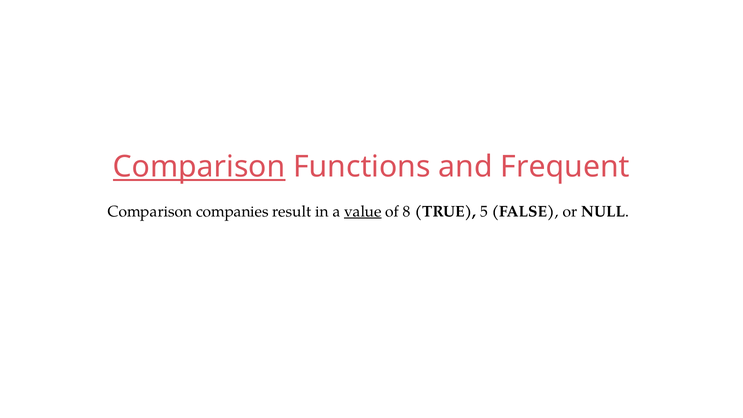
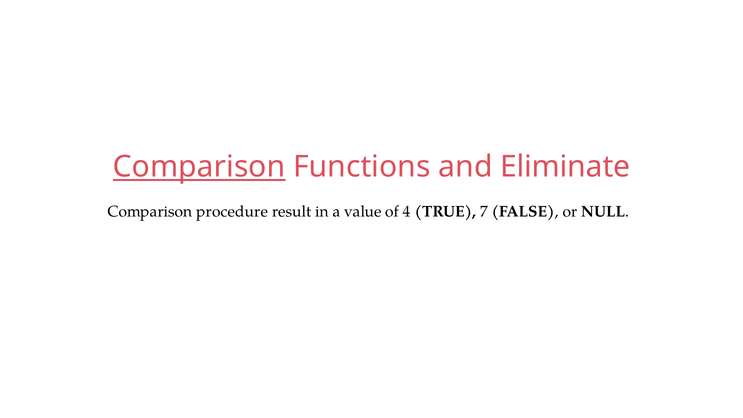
Frequent: Frequent -> Eliminate
companies: companies -> procedure
value underline: present -> none
8: 8 -> 4
5: 5 -> 7
